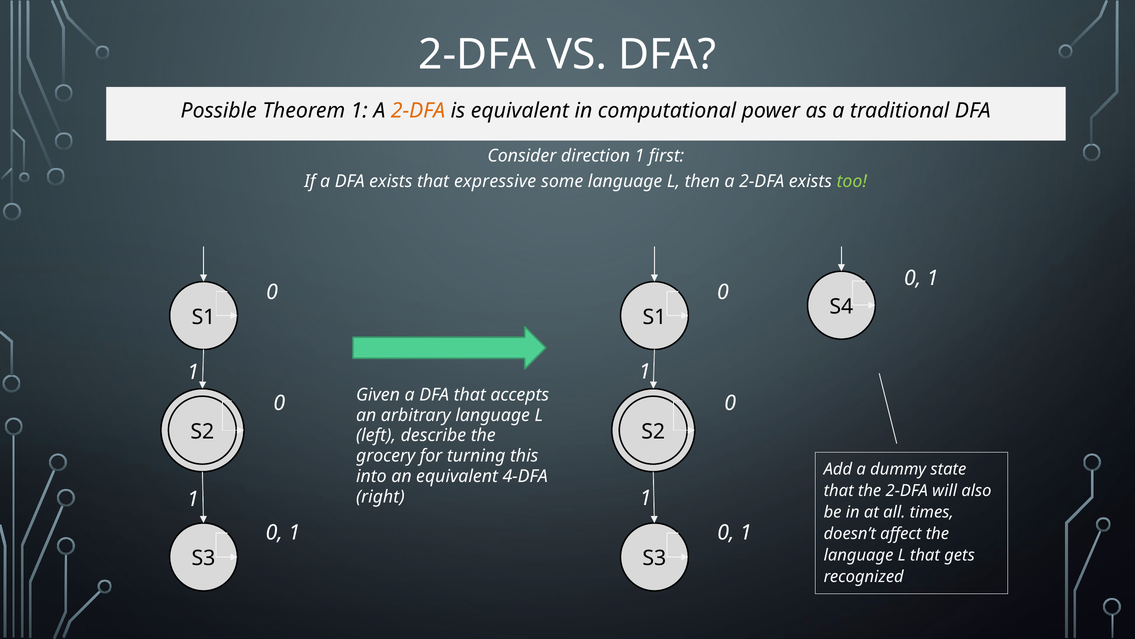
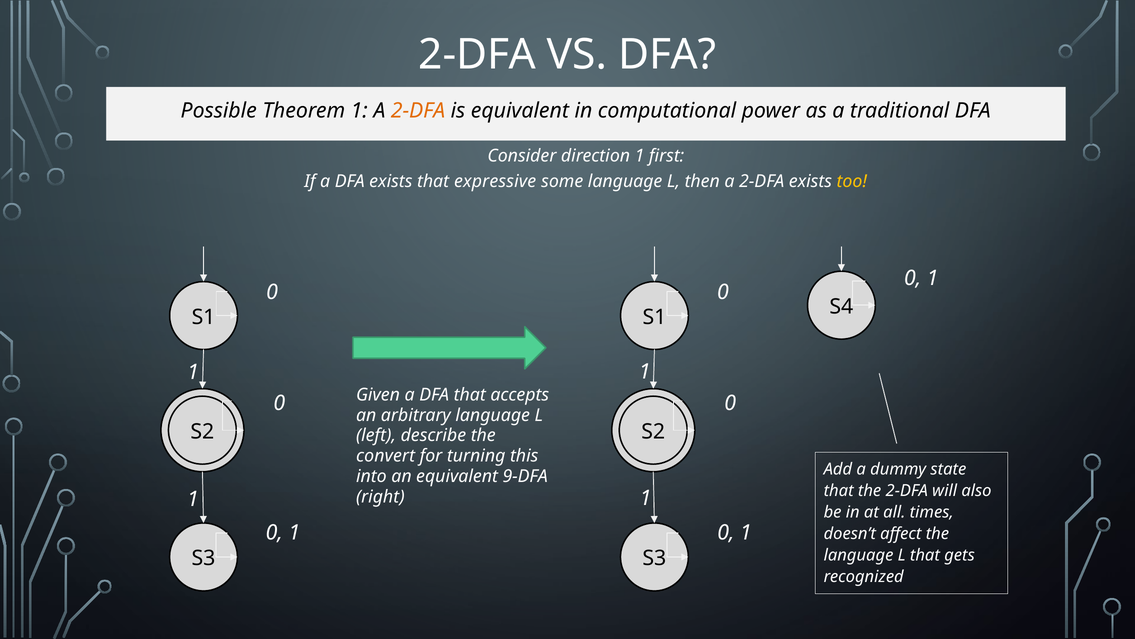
too colour: light green -> yellow
grocery: grocery -> convert
4-DFA: 4-DFA -> 9-DFA
